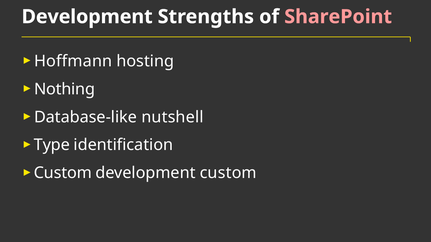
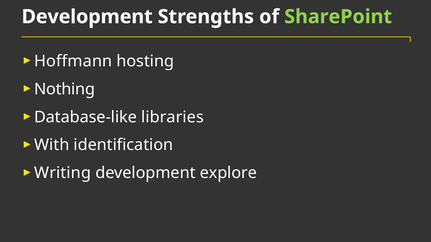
SharePoint colour: pink -> light green
nutshell: nutshell -> libraries
Type: Type -> With
Custom at (63, 173): Custom -> Writing
development custom: custom -> explore
